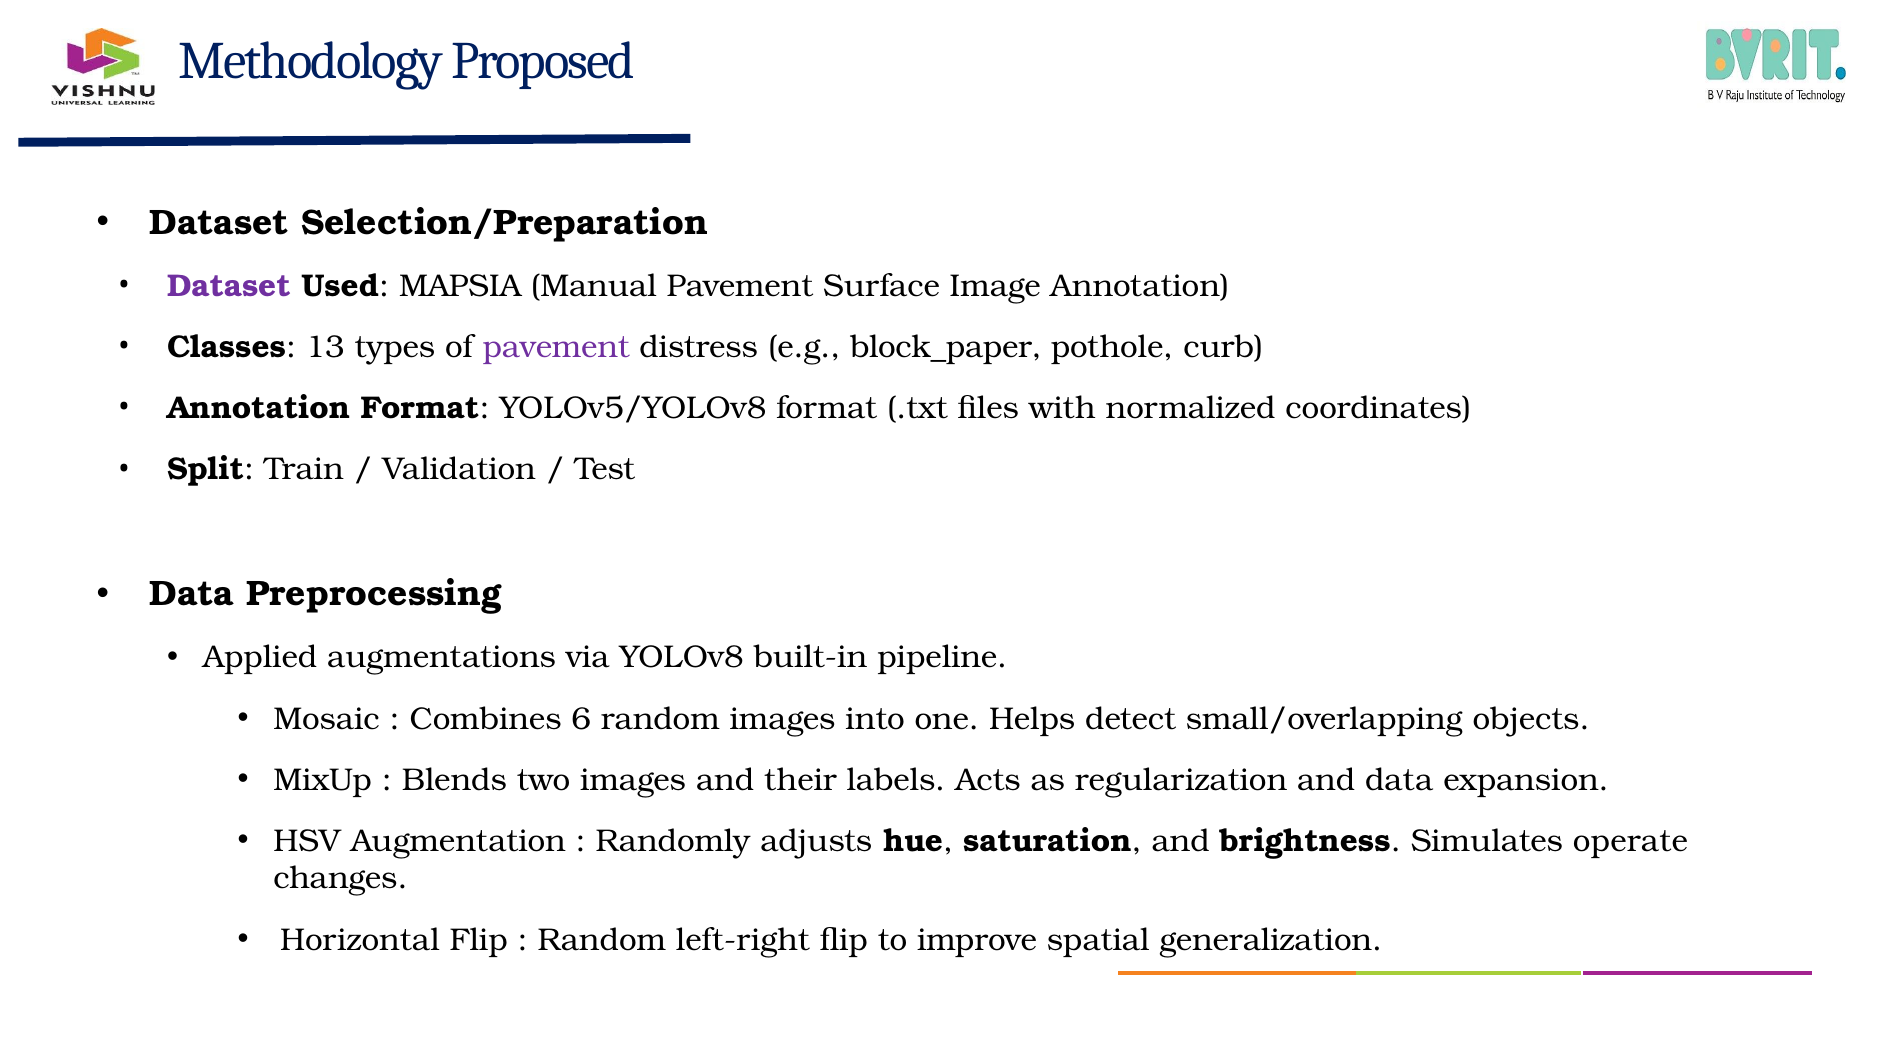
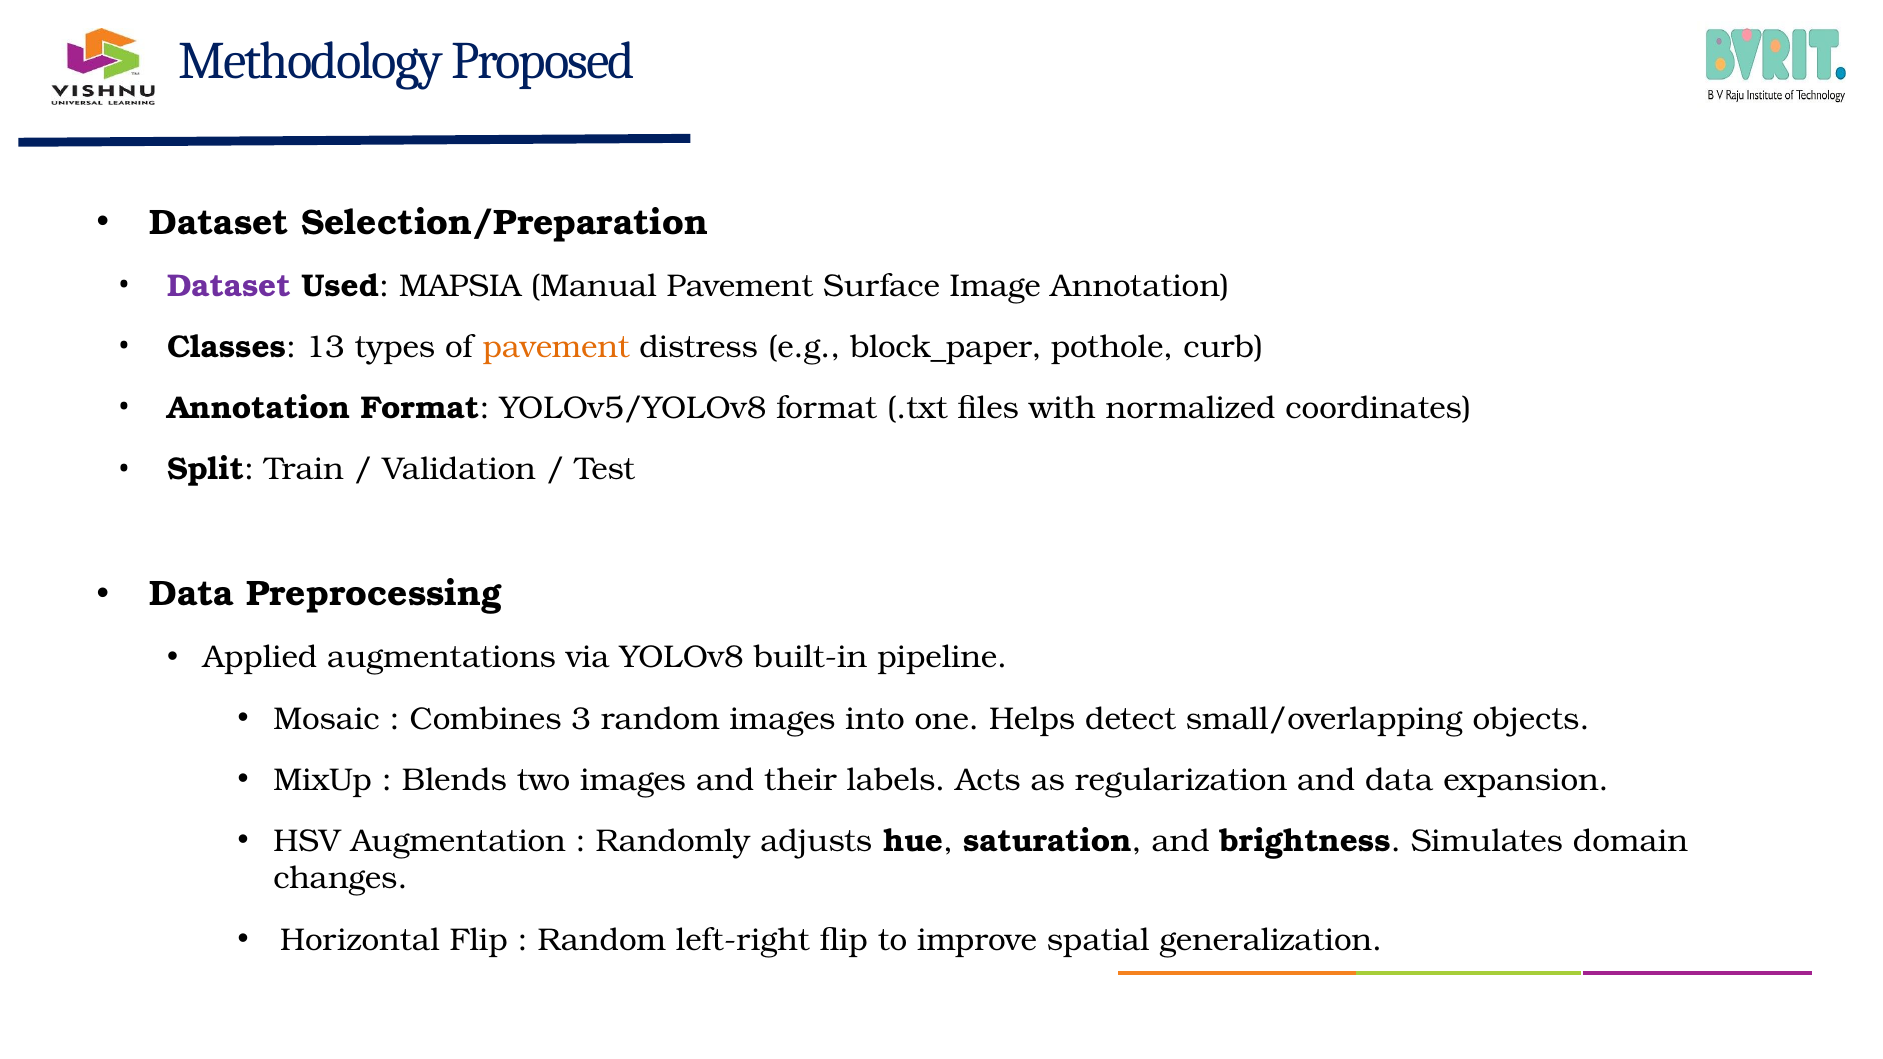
pavement at (556, 347) colour: purple -> orange
6: 6 -> 3
operate: operate -> domain
